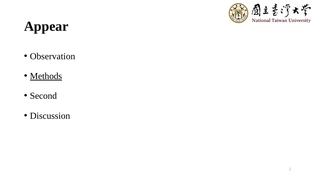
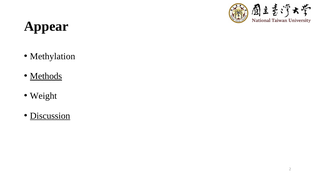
Observation: Observation -> Methylation
Second: Second -> Weight
Discussion underline: none -> present
